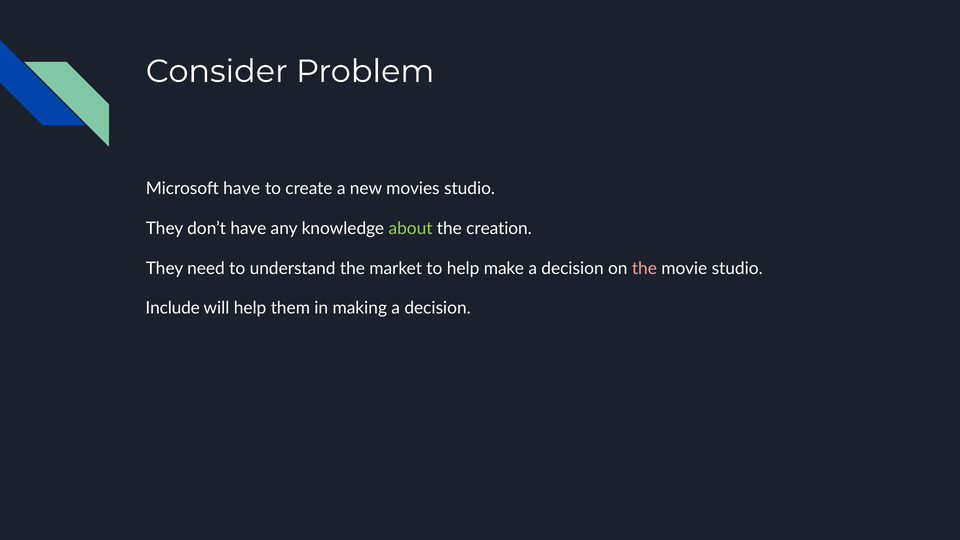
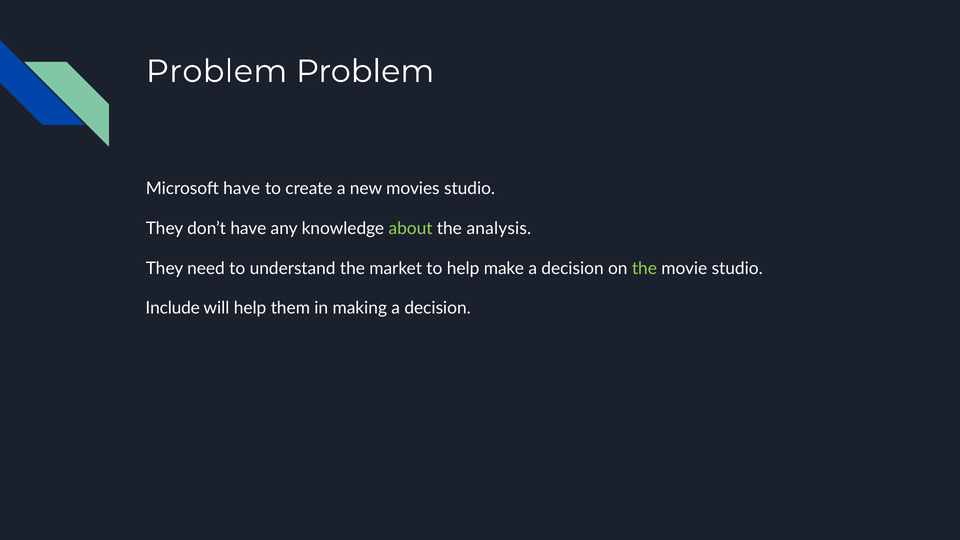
Consider at (217, 71): Consider -> Problem
creation: creation -> analysis
the at (644, 268) colour: pink -> light green
